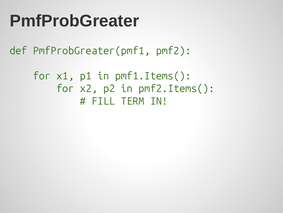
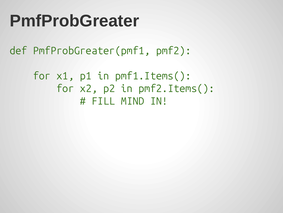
TERM: TERM -> MIND
